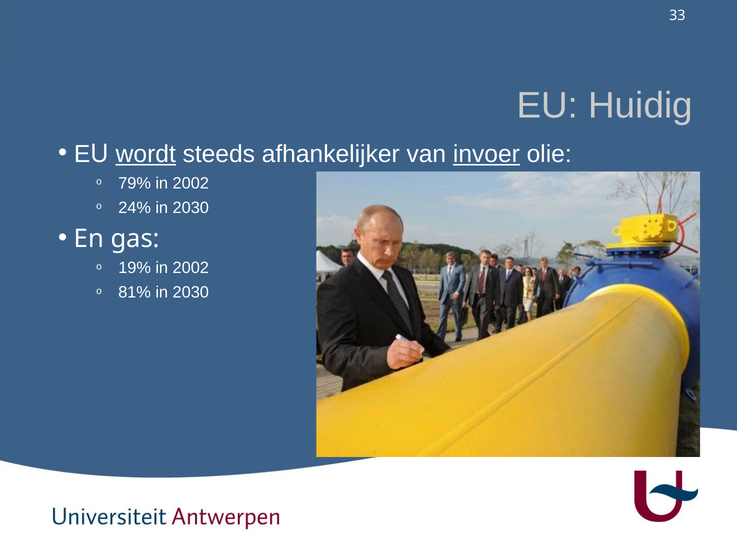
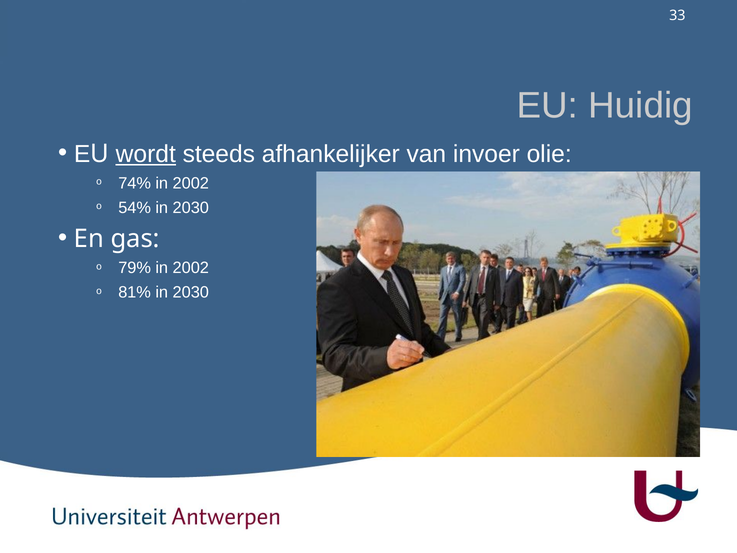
invoer underline: present -> none
79%: 79% -> 74%
24%: 24% -> 54%
19%: 19% -> 79%
